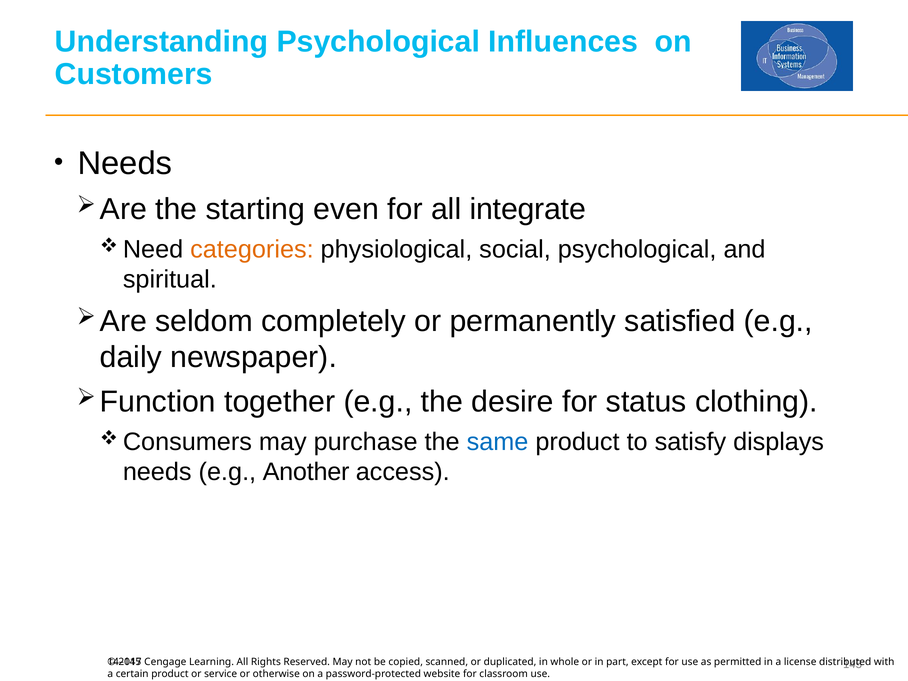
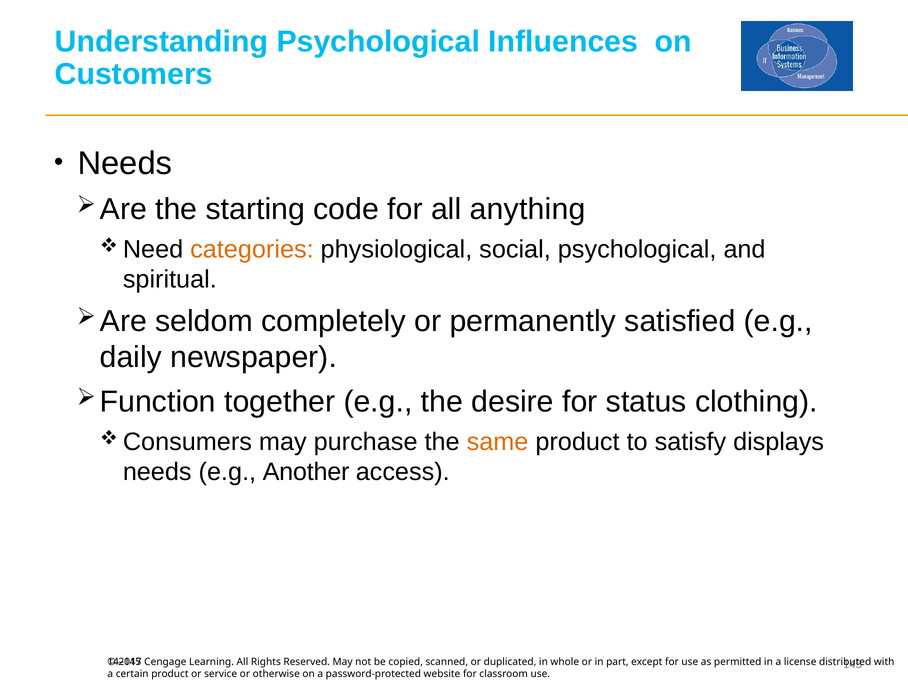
even: even -> code
integrate: integrate -> anything
same colour: blue -> orange
